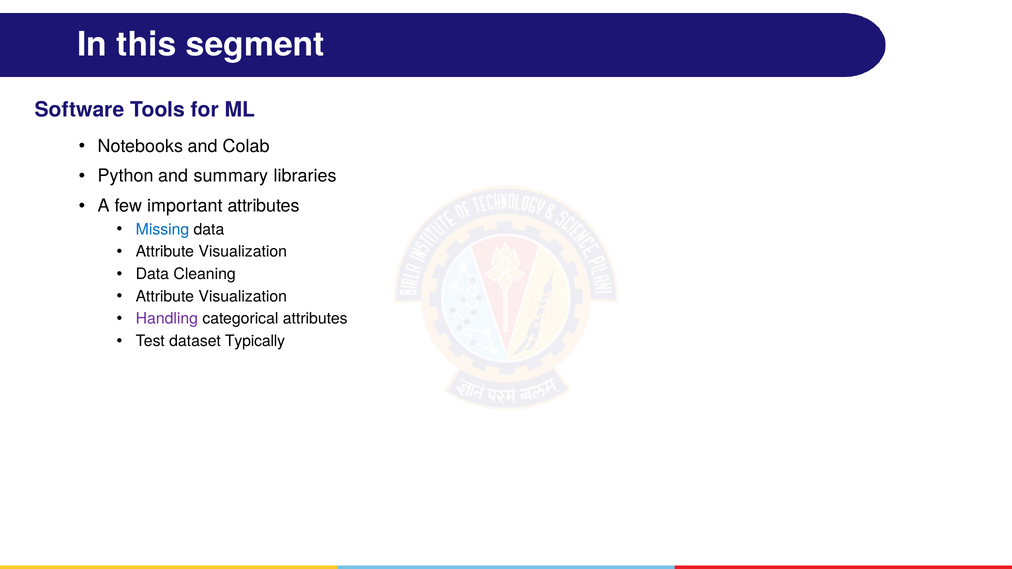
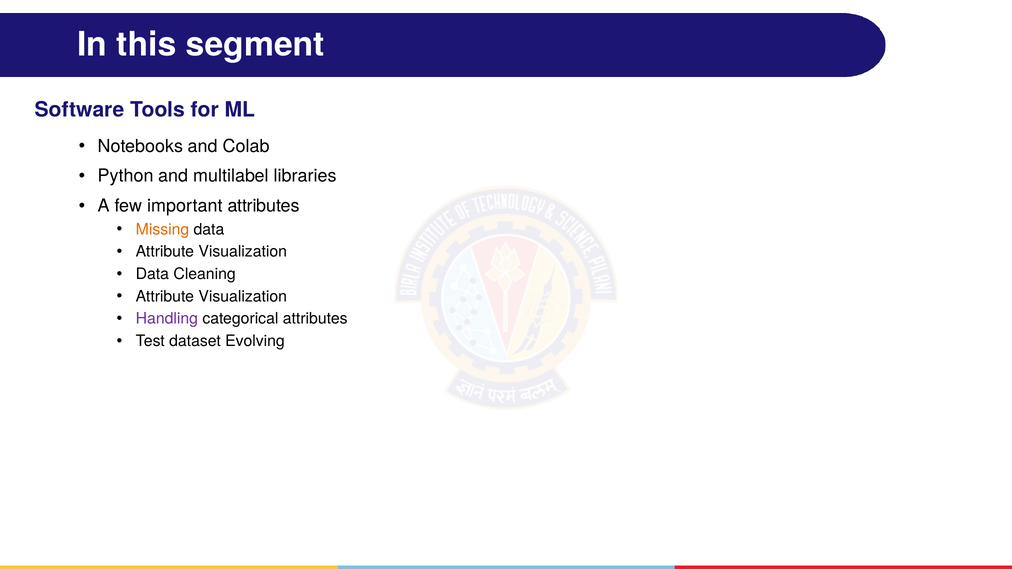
summary: summary -> multilabel
Missing colour: blue -> orange
Typically: Typically -> Evolving
